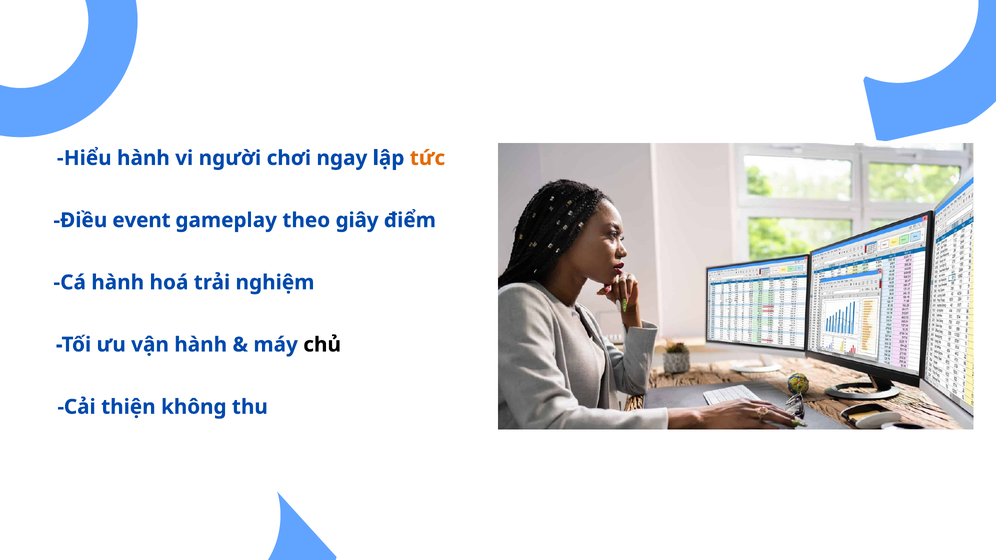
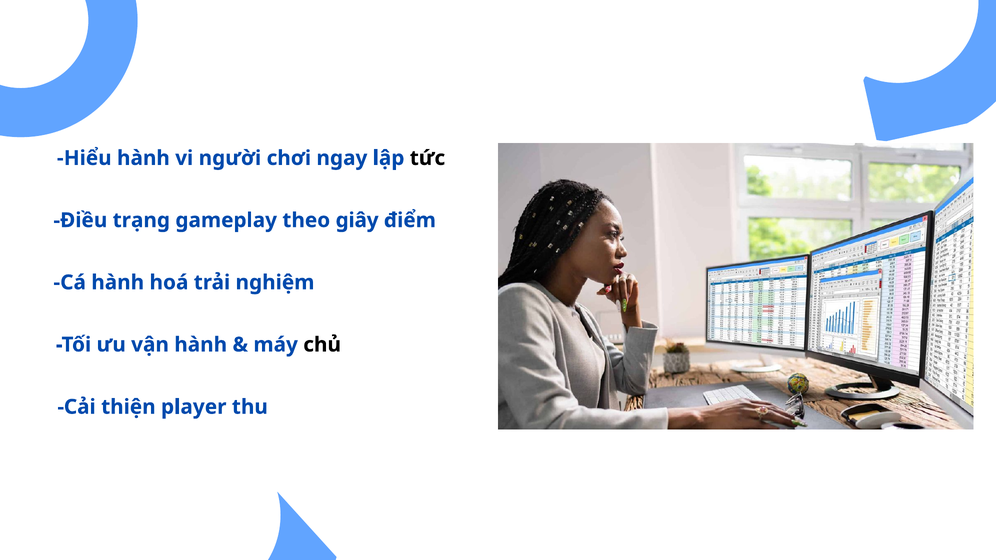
tức colour: orange -> black
event: event -> trạng
không: không -> player
